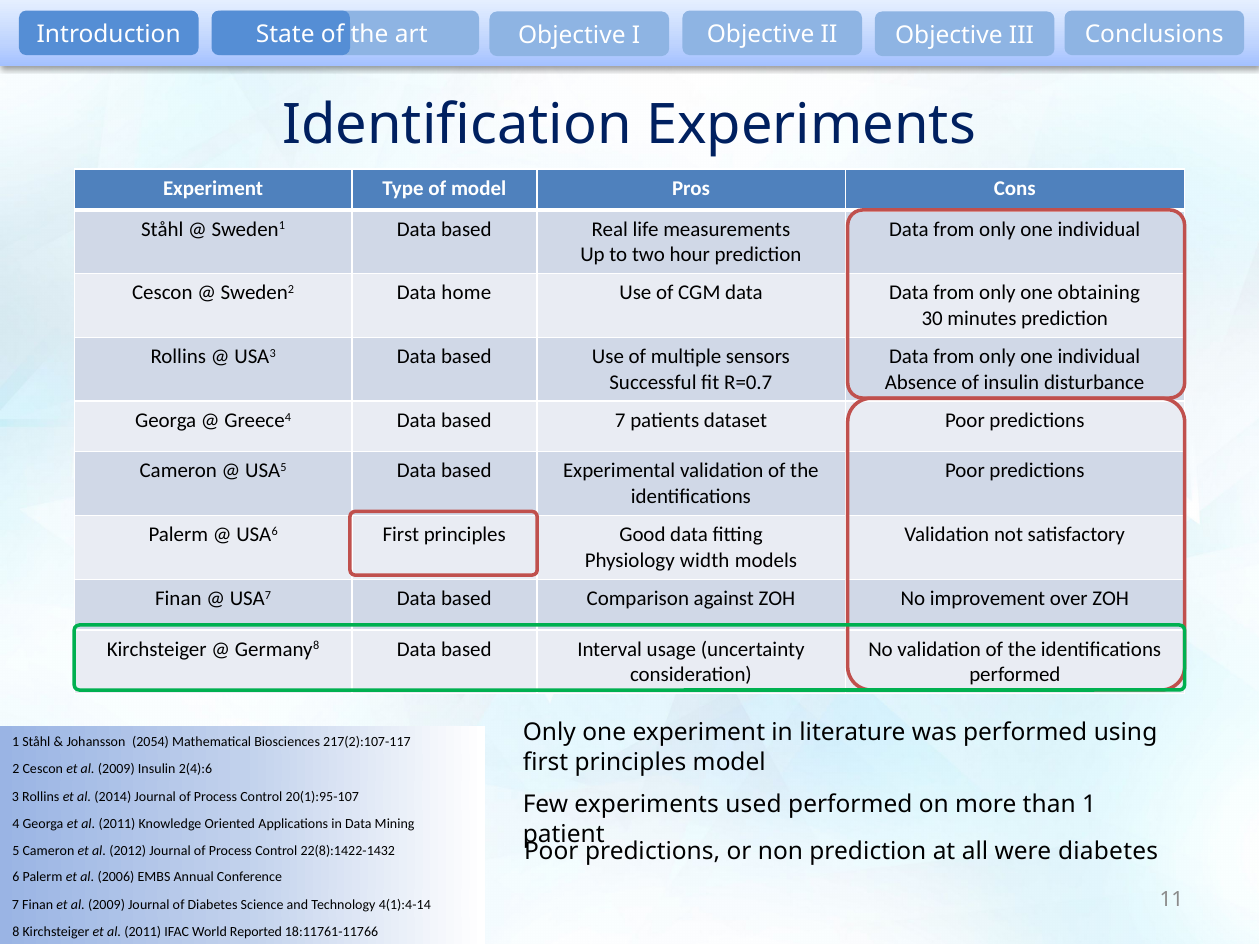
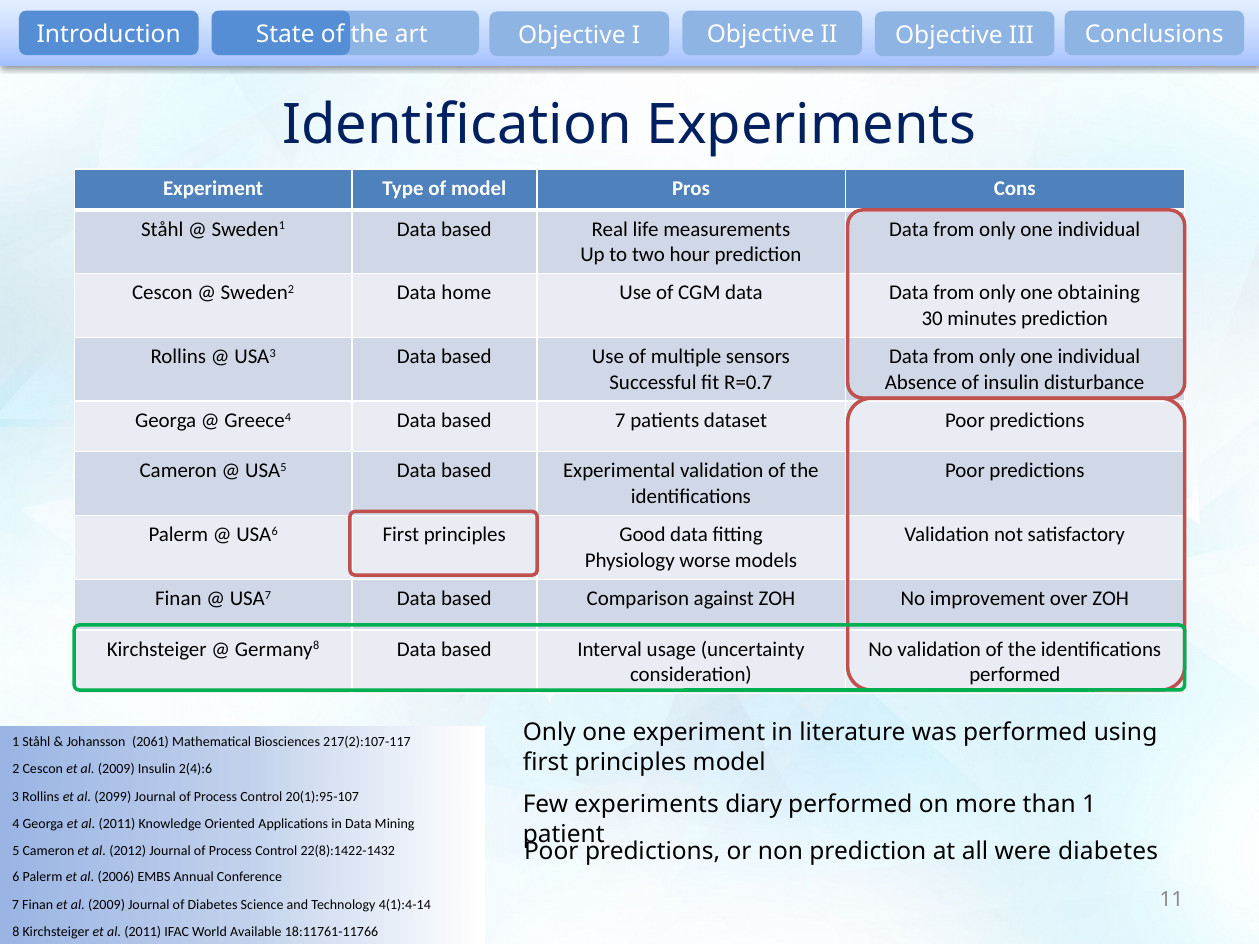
width: width -> worse
2054: 2054 -> 2061
2014: 2014 -> 2099
used: used -> diary
Reported: Reported -> Available
